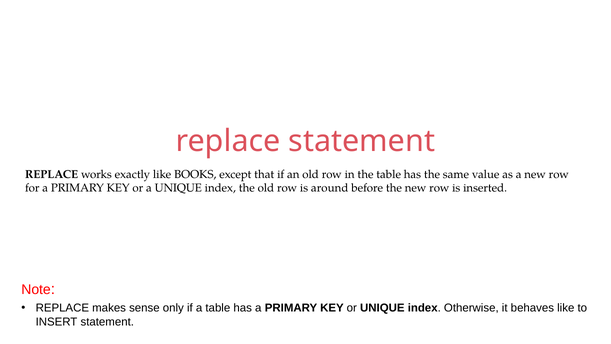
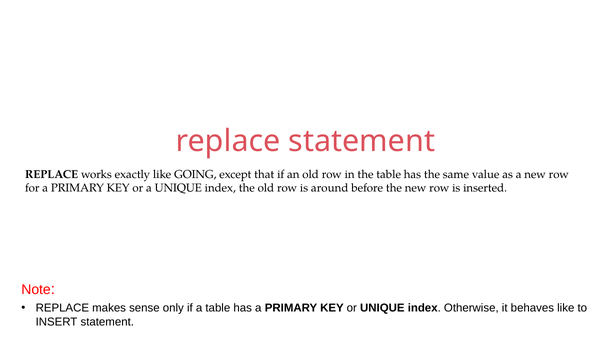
BOOKS: BOOKS -> GOING
